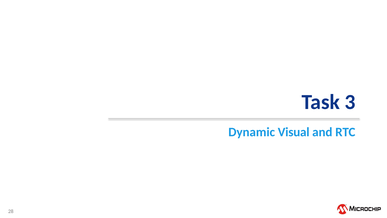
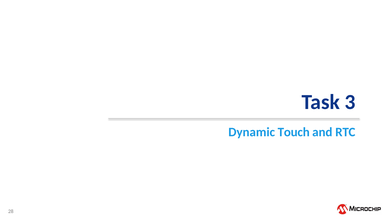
Visual: Visual -> Touch
